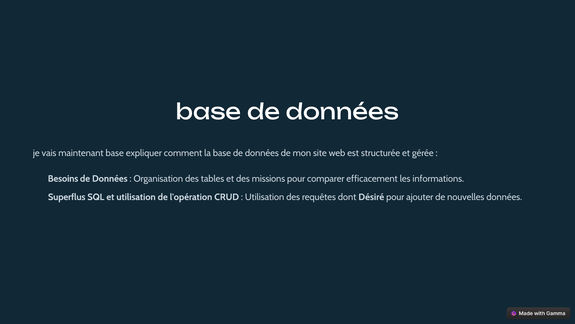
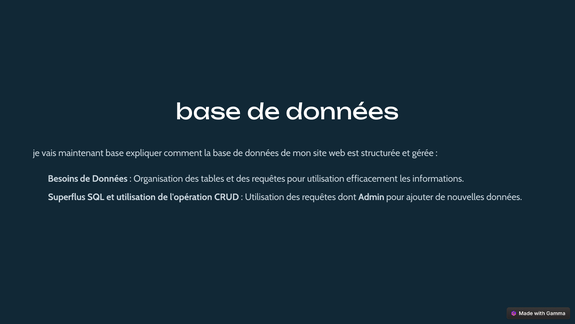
et des missions: missions -> requêtes
pour comparer: comparer -> utilisation
Désiré: Désiré -> Admin
